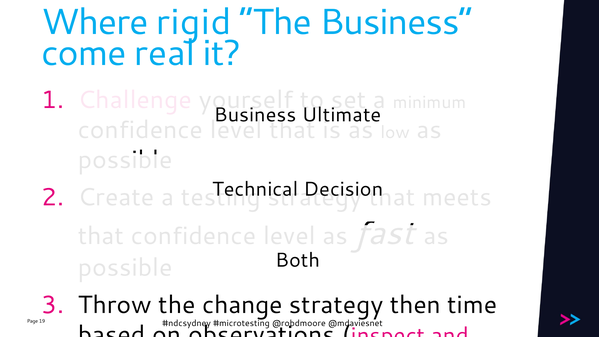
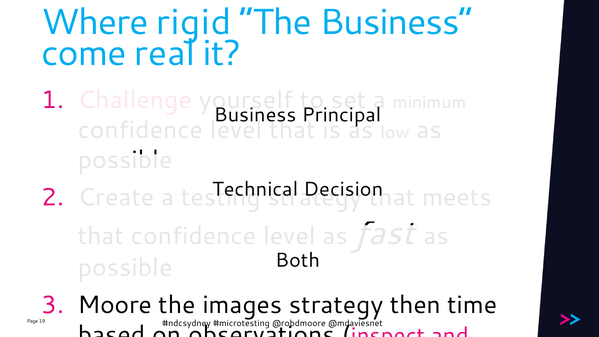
Ultimate: Ultimate -> Principal
Throw: Throw -> Moore
change: change -> images
